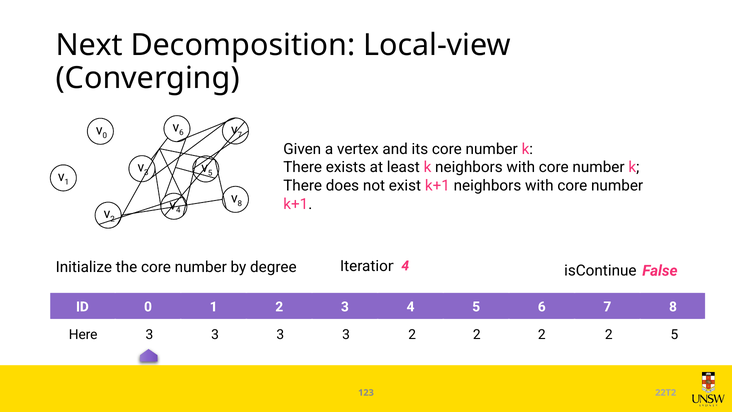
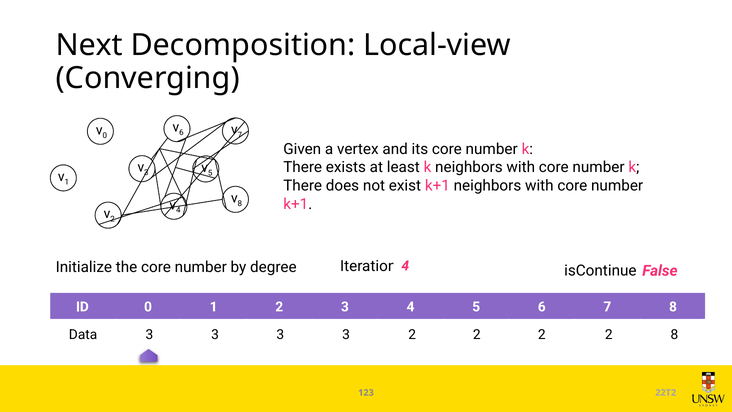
Here: Here -> Data
2 5: 5 -> 8
